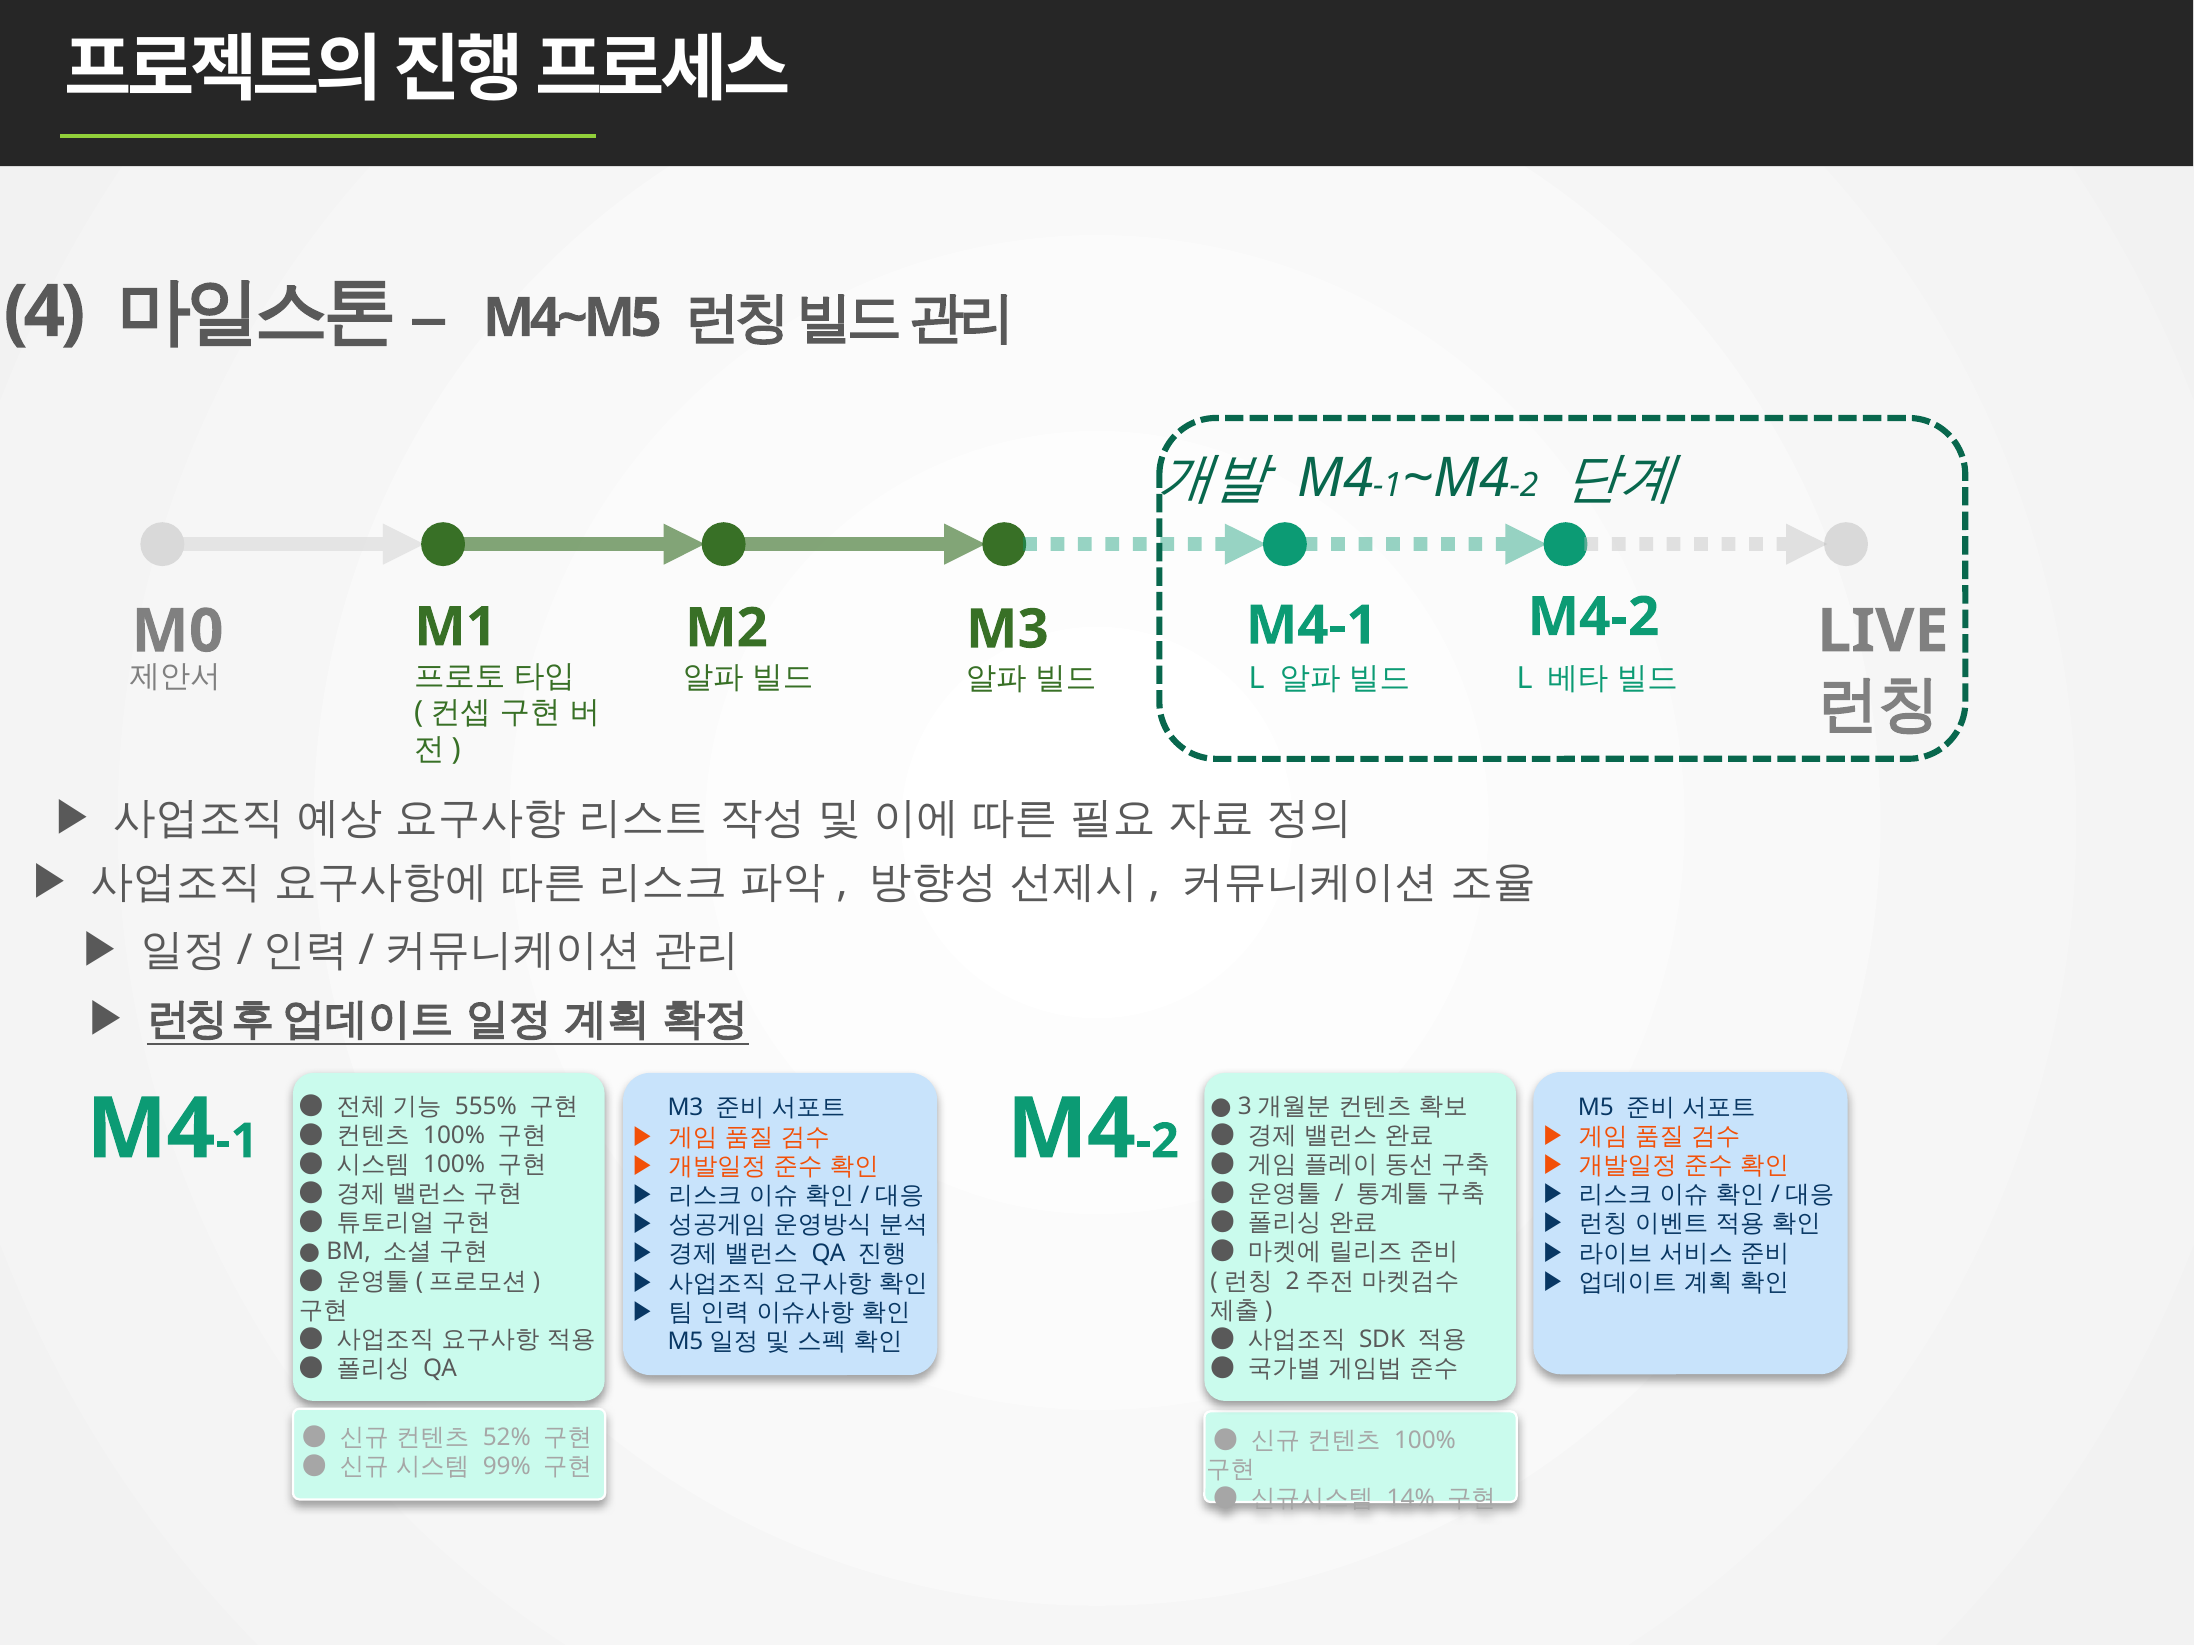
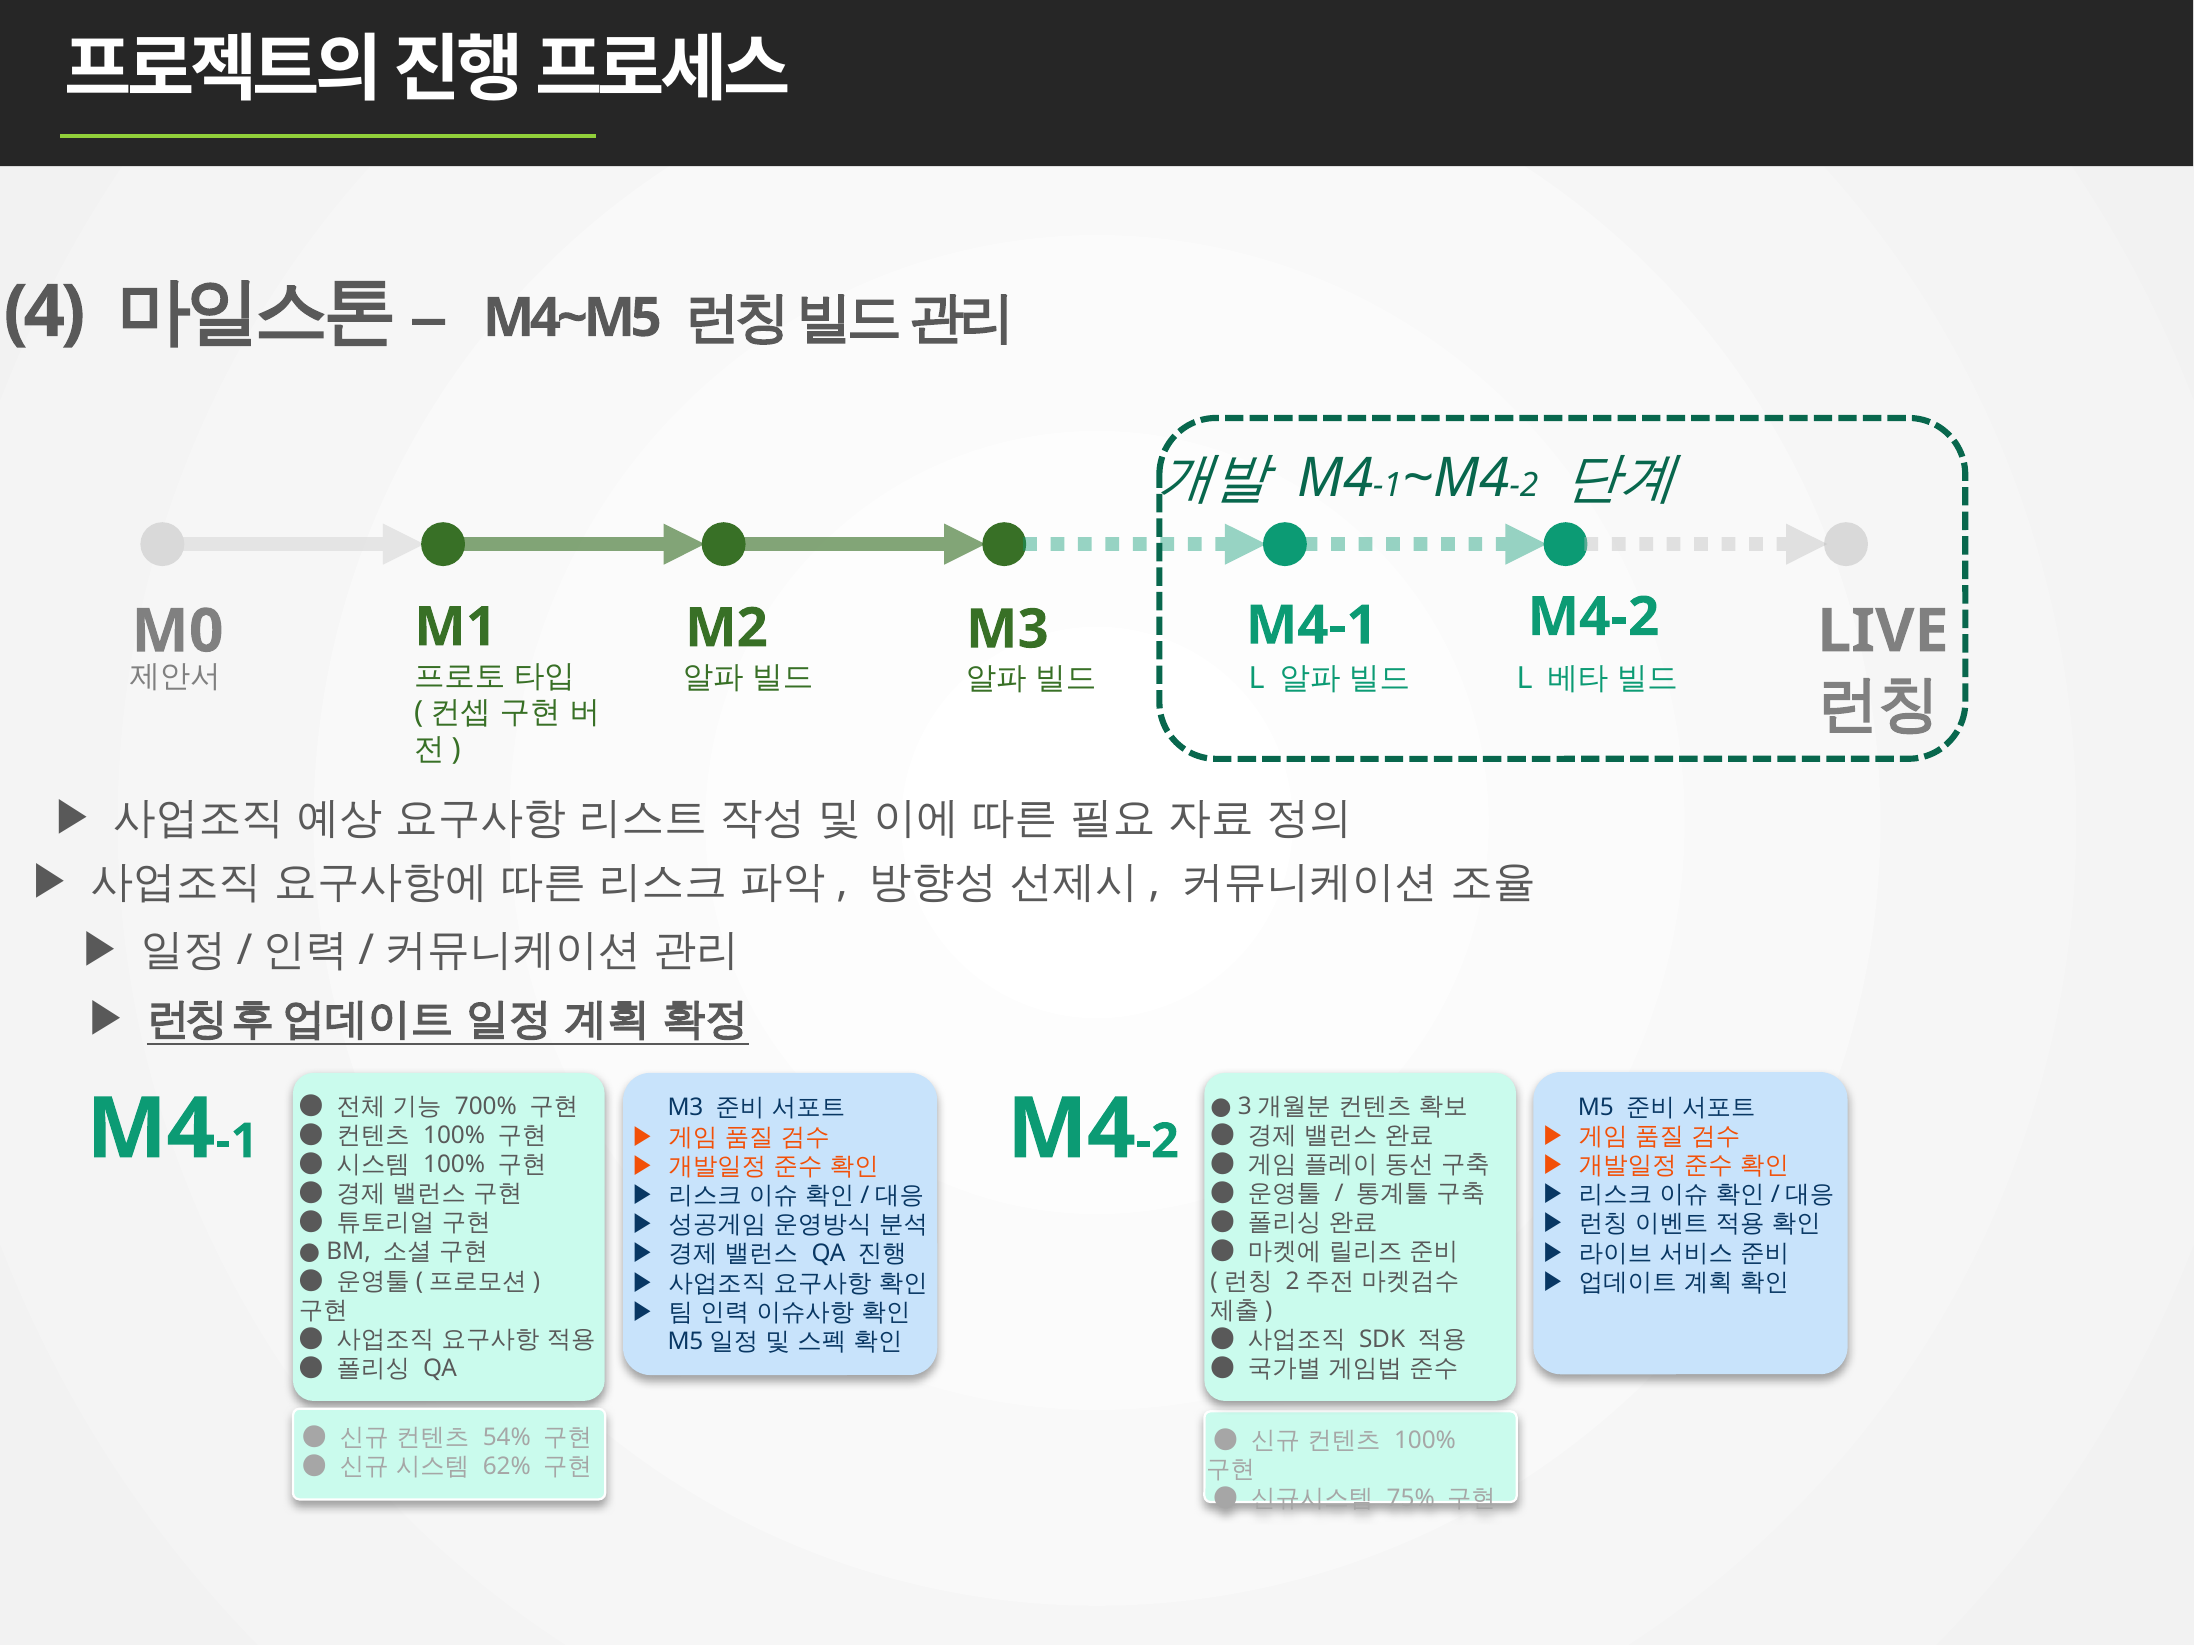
555%: 555% -> 700%
52%: 52% -> 54%
99%: 99% -> 62%
14%: 14% -> 75%
